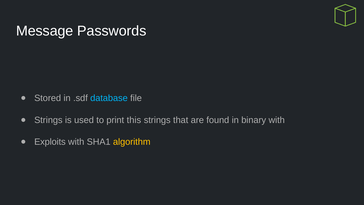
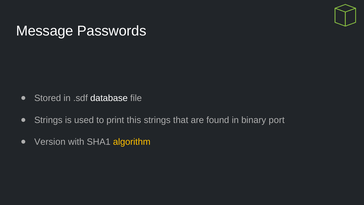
database colour: light blue -> white
binary with: with -> port
Exploits: Exploits -> Version
